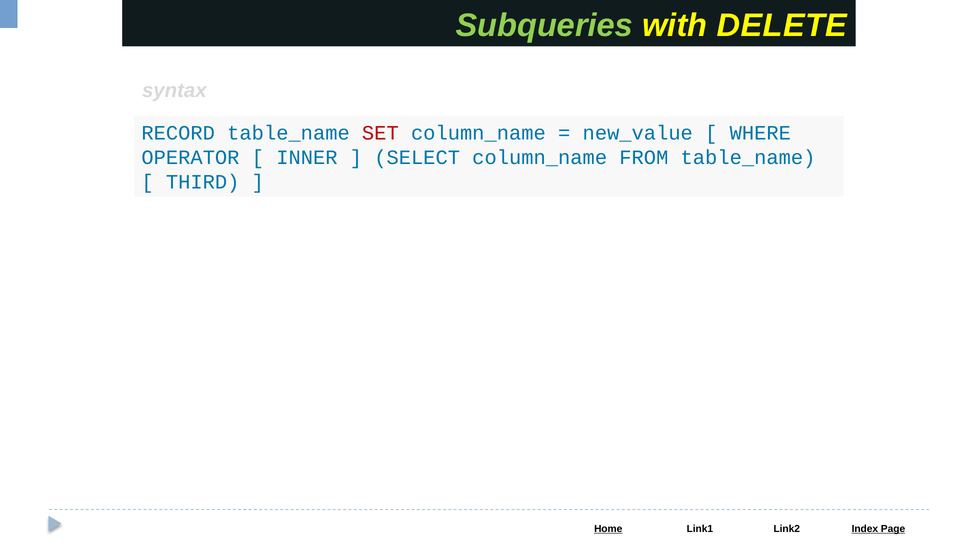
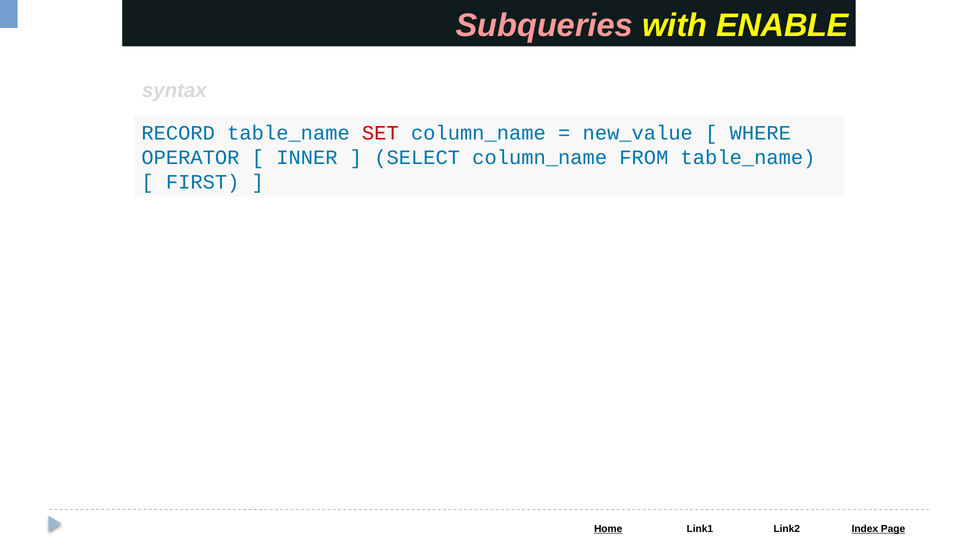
Subqueries colour: light green -> pink
DELETE: DELETE -> ENABLE
THIRD: THIRD -> FIRST
